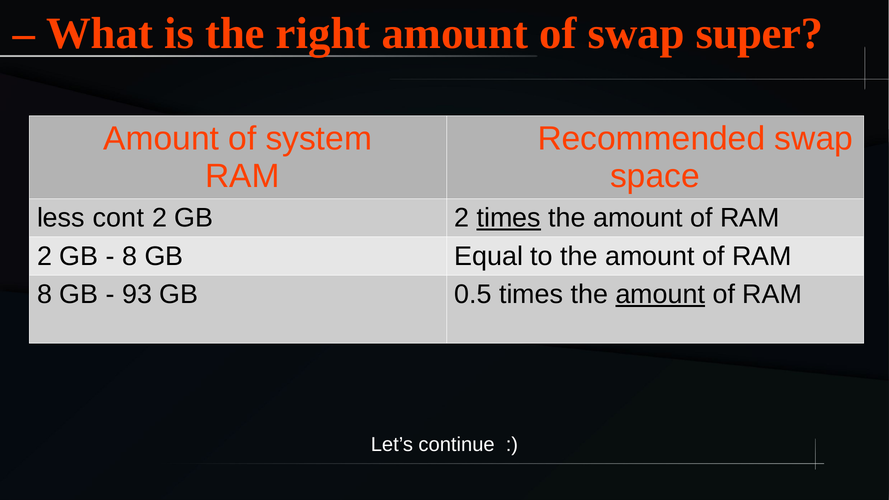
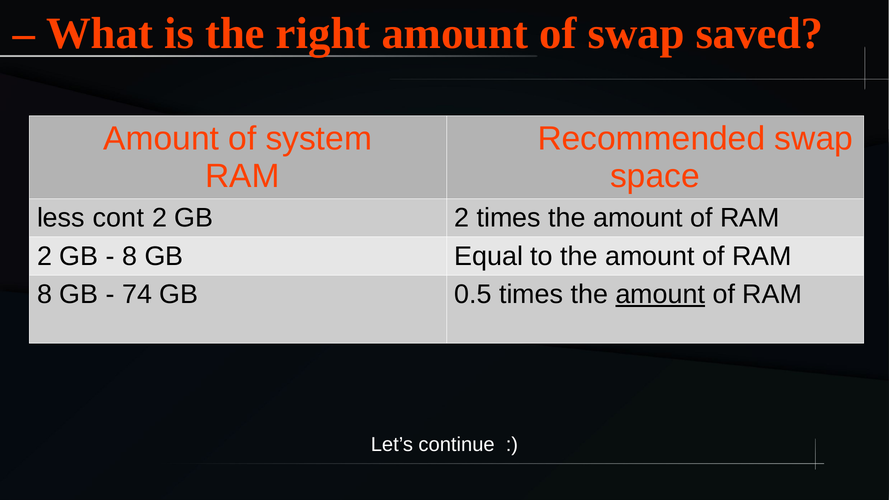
super: super -> saved
times at (509, 218) underline: present -> none
93: 93 -> 74
